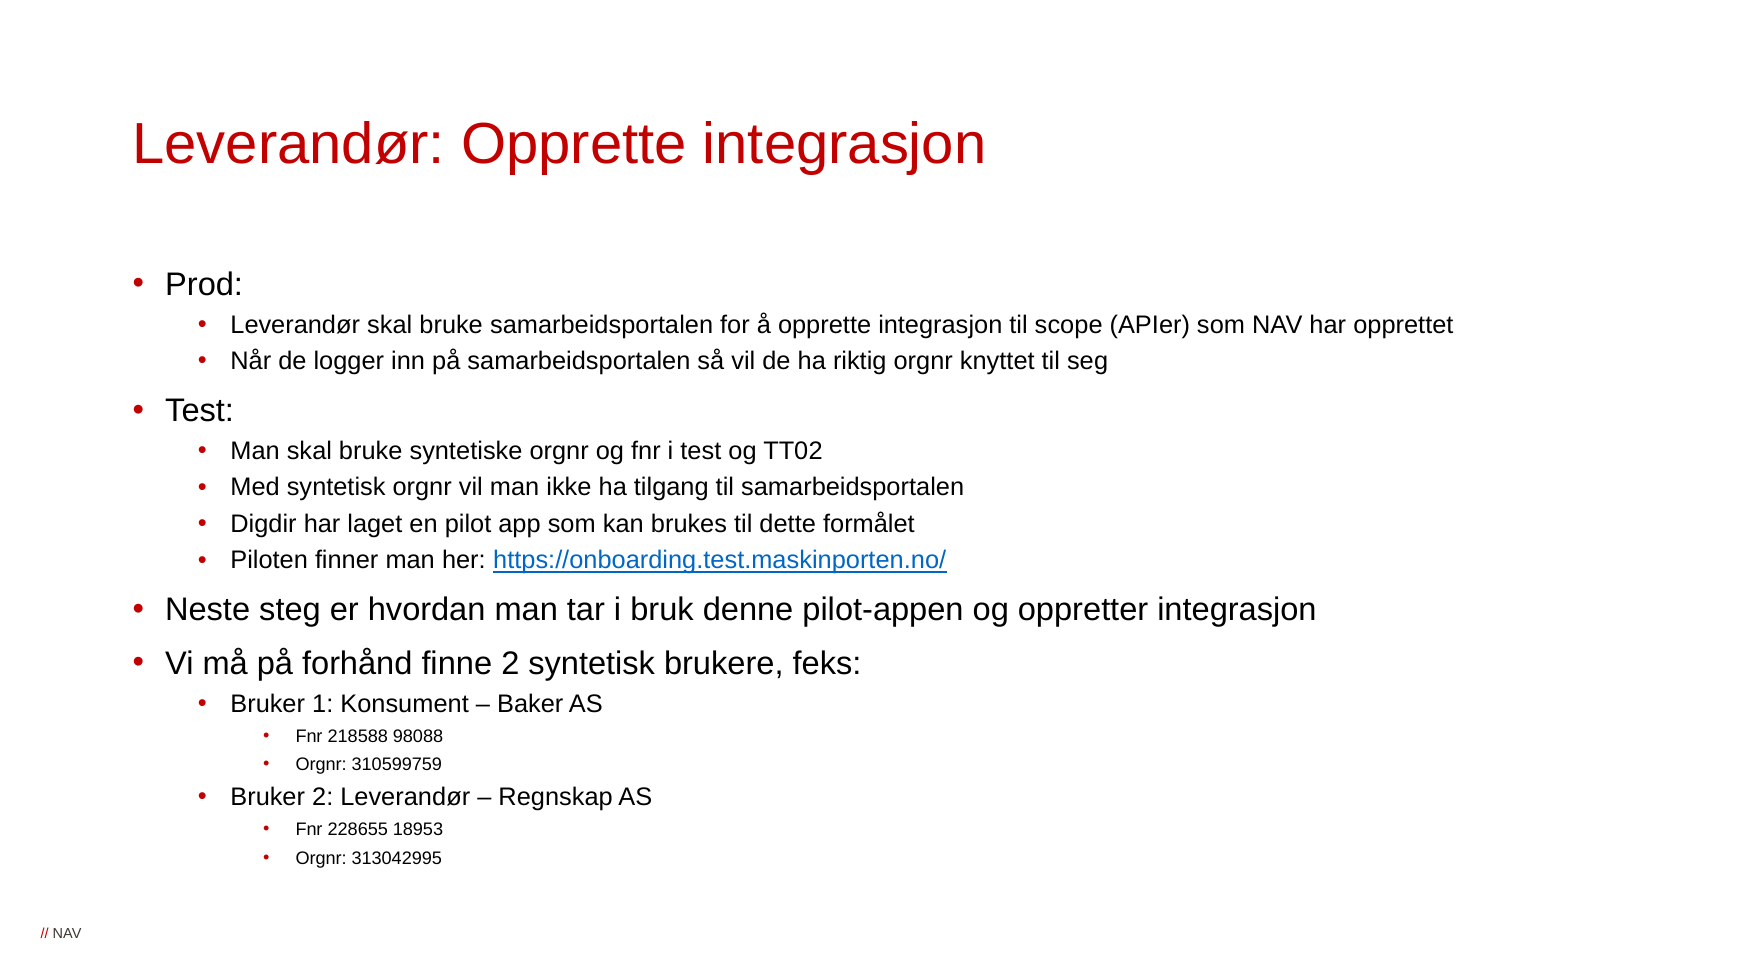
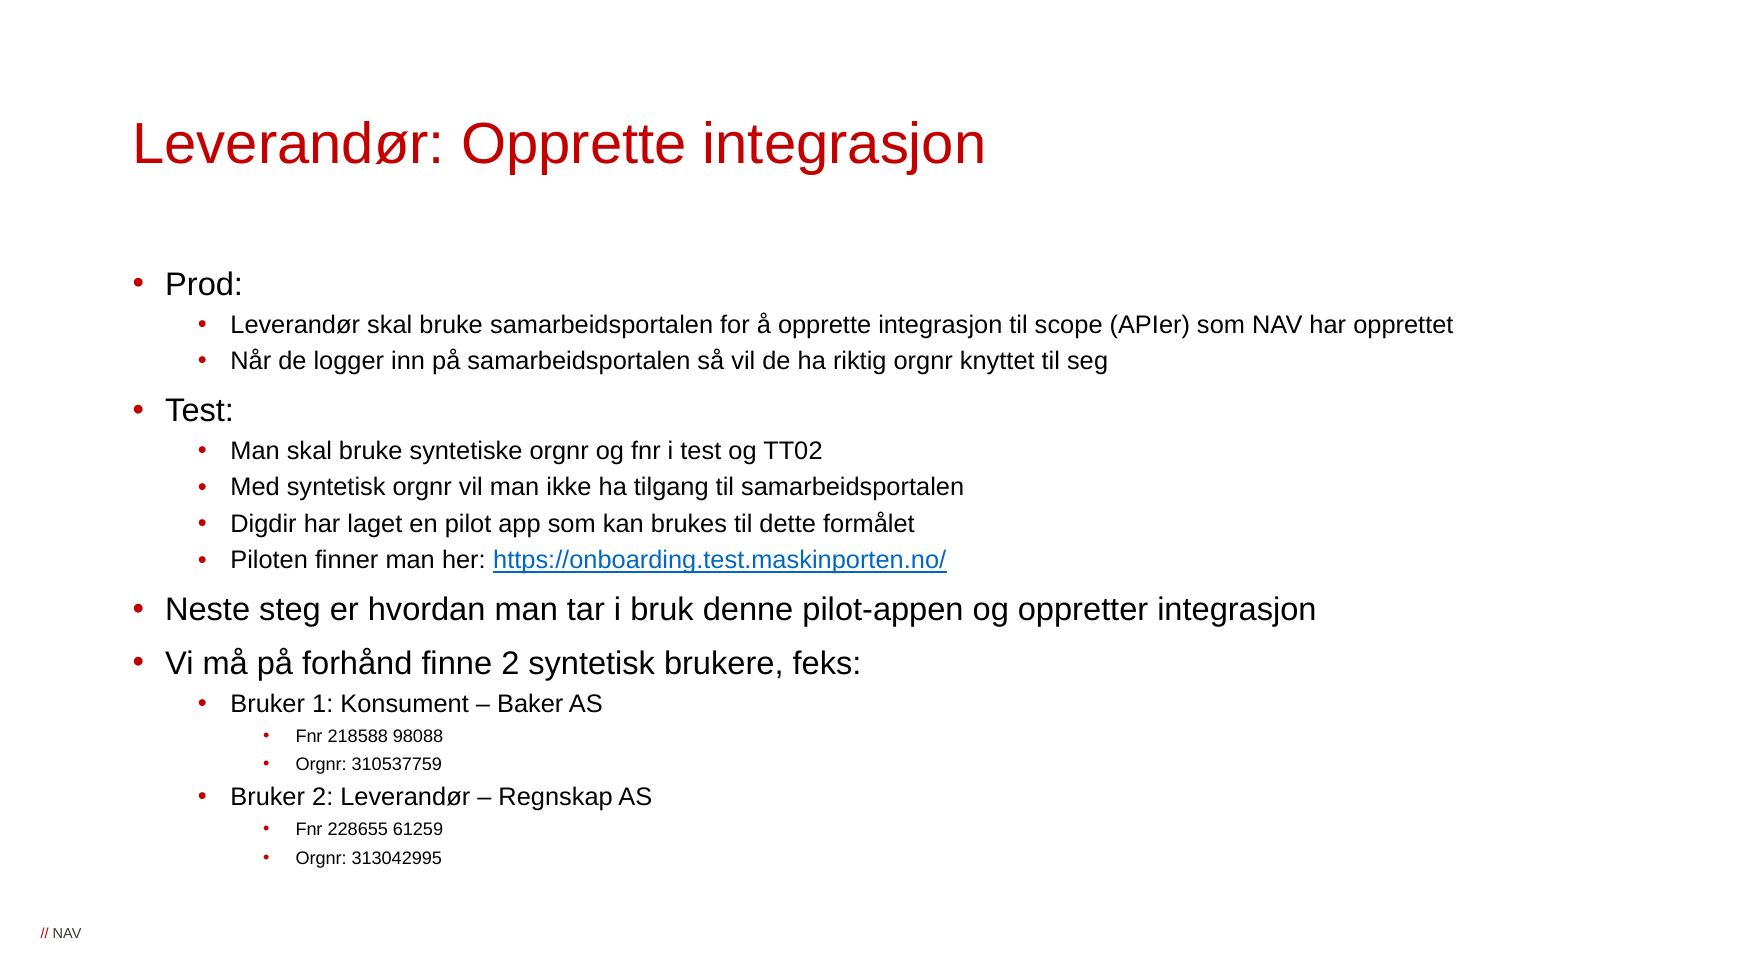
310599759: 310599759 -> 310537759
18953: 18953 -> 61259
